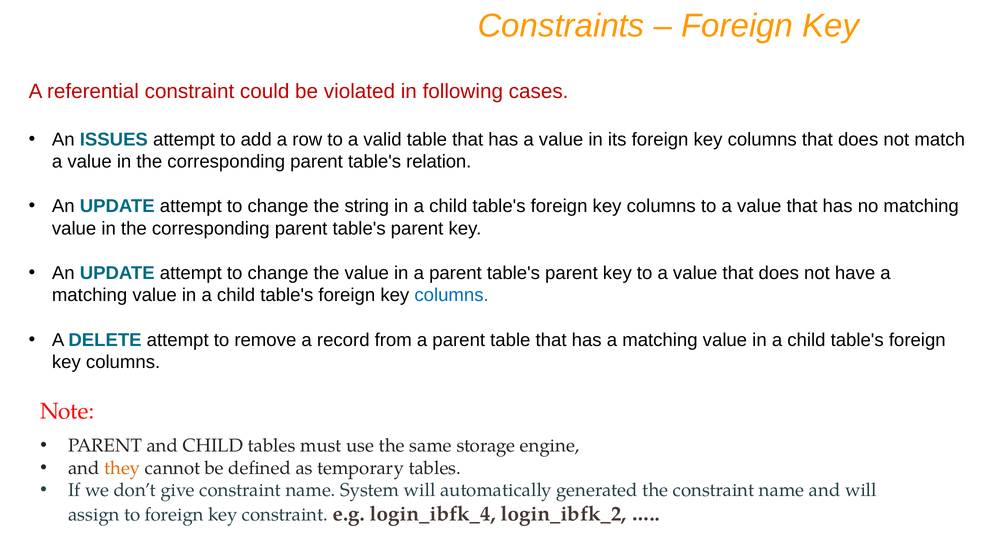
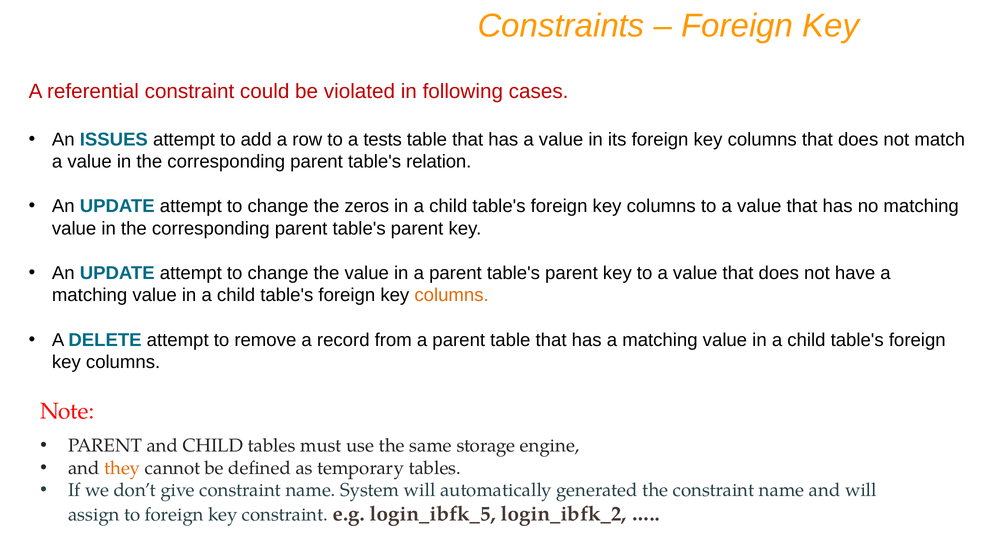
valid: valid -> tests
string: string -> zeros
columns at (452, 296) colour: blue -> orange
login_ibfk_4: login_ibfk_4 -> login_ibfk_5
